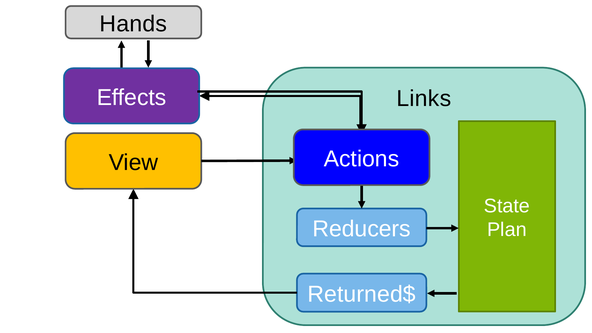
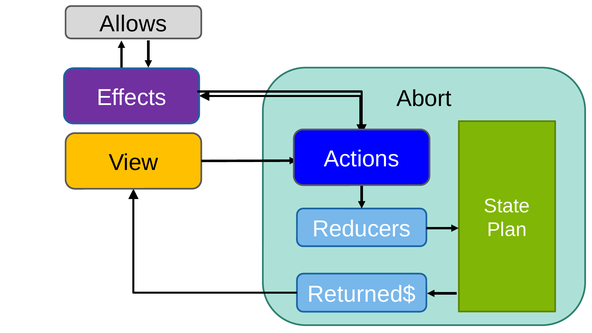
Hands: Hands -> Allows
Links: Links -> Abort
